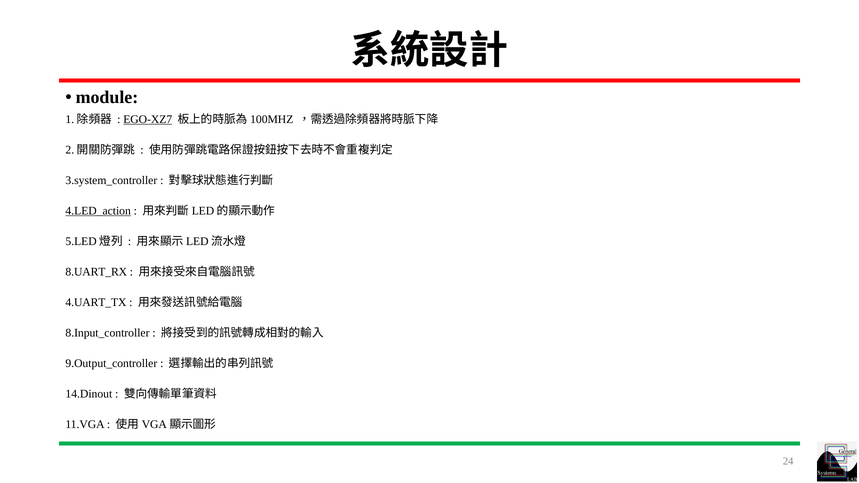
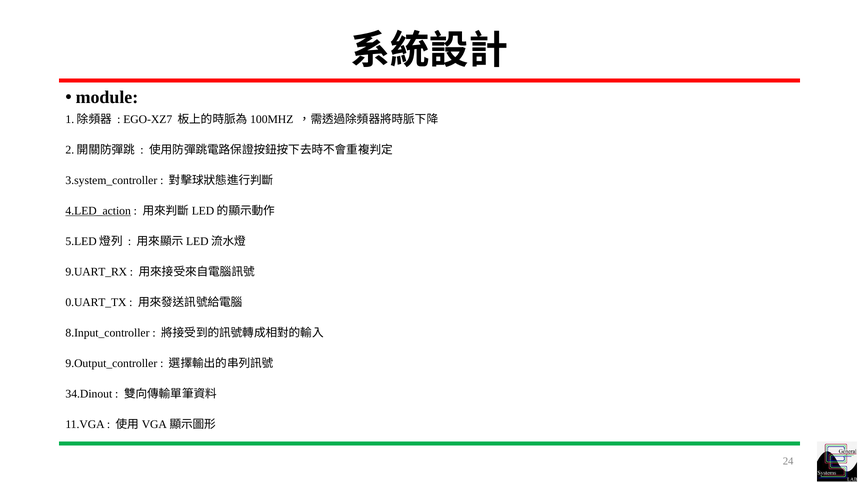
EGO-XZ7 underline: present -> none
8.UART_RX: 8.UART_RX -> 9.UART_RX
4.UART_TX: 4.UART_TX -> 0.UART_TX
14.Dinout: 14.Dinout -> 34.Dinout
